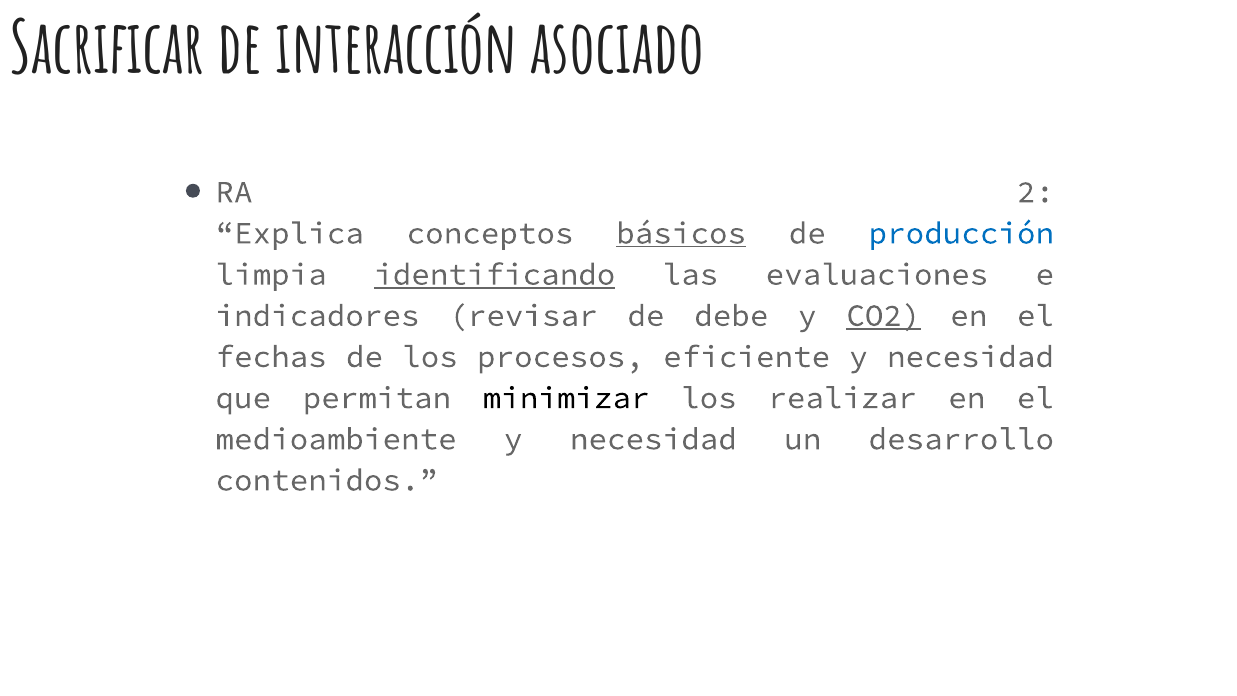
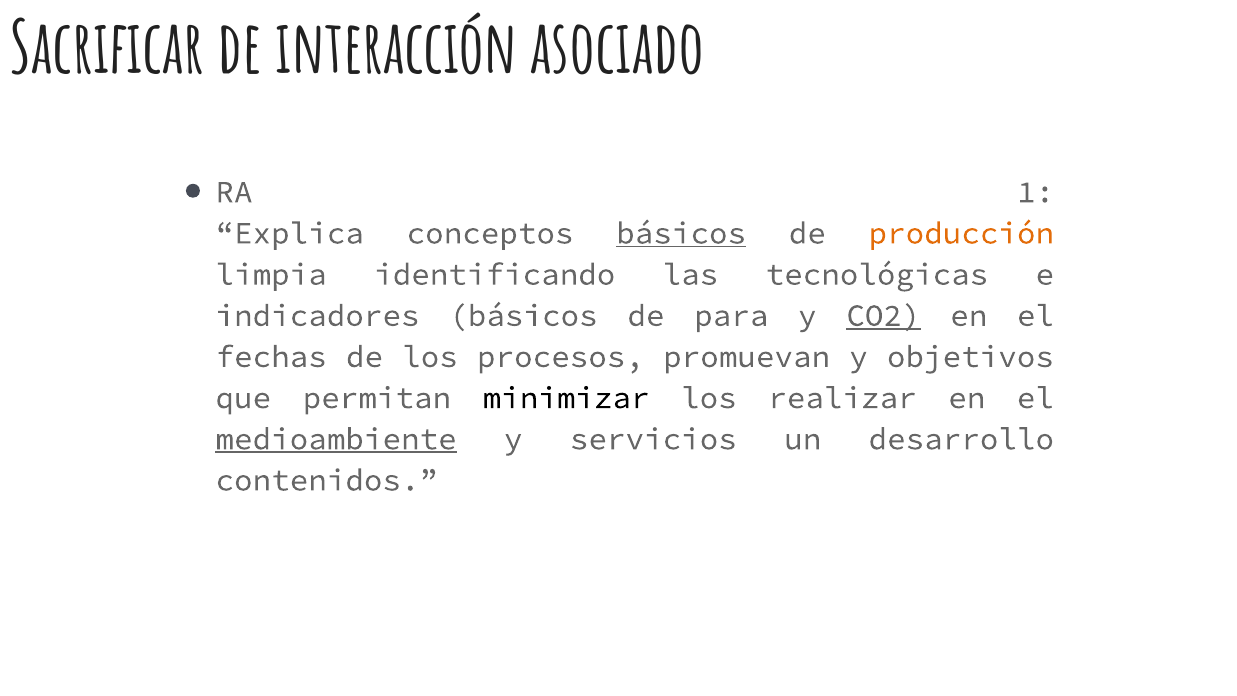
2: 2 -> 1
producción colour: blue -> orange
identificando underline: present -> none
evaluaciones: evaluaciones -> tecnológicas
indicadores revisar: revisar -> básicos
debe: debe -> para
eficiente: eficiente -> promuevan
necesidad at (970, 357): necesidad -> objetivos
medioambiente underline: none -> present
necesidad at (653, 439): necesidad -> servicios
